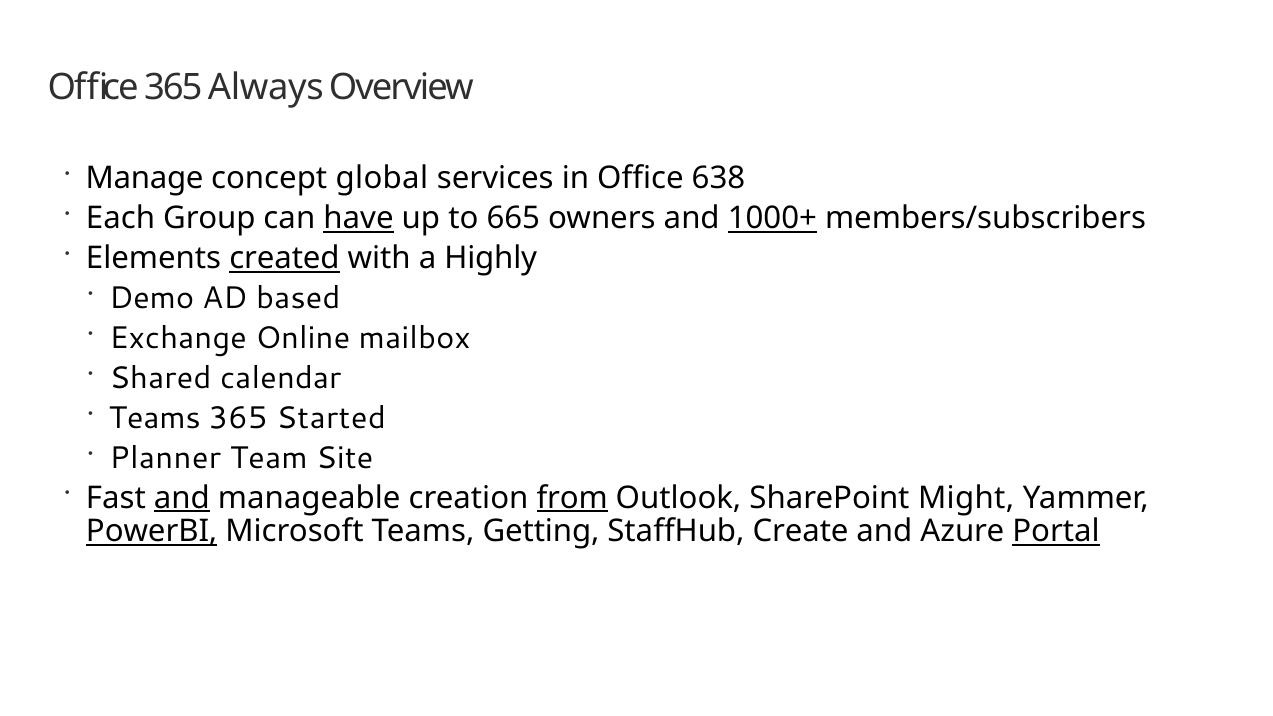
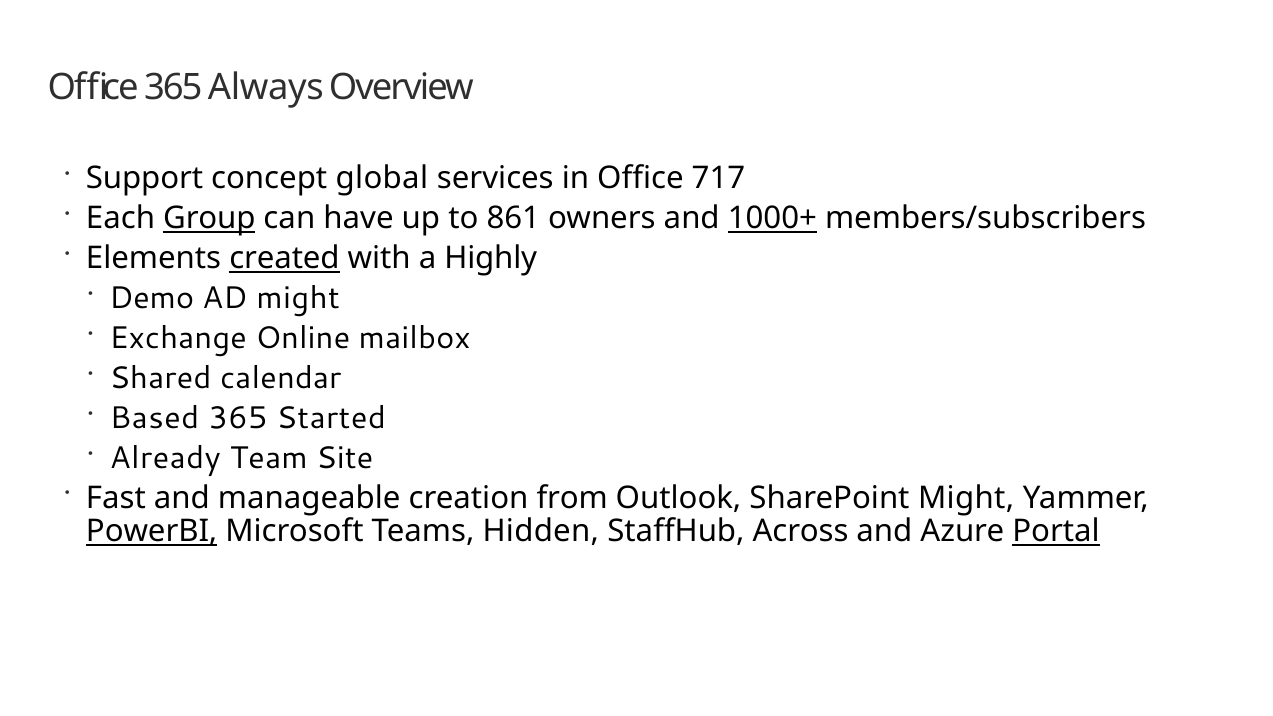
Manage: Manage -> Support
638: 638 -> 717
Group underline: none -> present
have underline: present -> none
665: 665 -> 861
AD based: based -> might
Teams at (155, 418): Teams -> Based
Planner: Planner -> Already
and at (182, 498) underline: present -> none
from underline: present -> none
Getting: Getting -> Hidden
Create: Create -> Across
